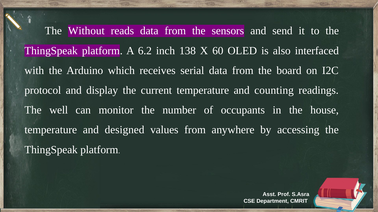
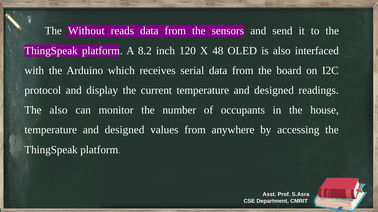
6.2: 6.2 -> 8.2
138: 138 -> 120
60: 60 -> 48
current temperature and counting: counting -> designed
The well: well -> also
